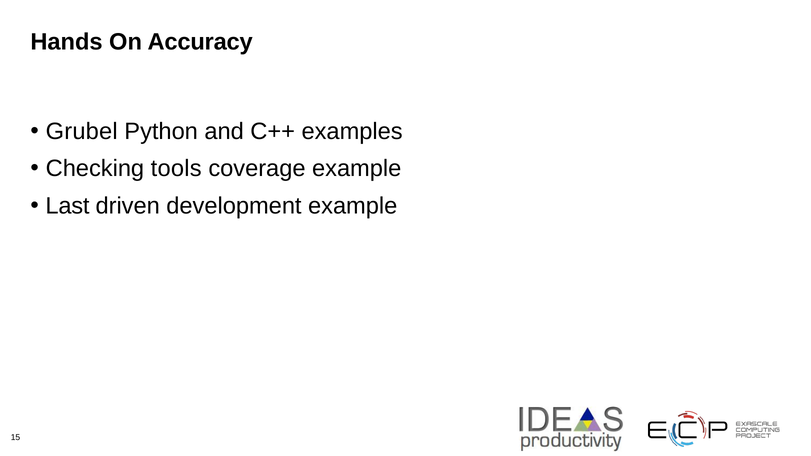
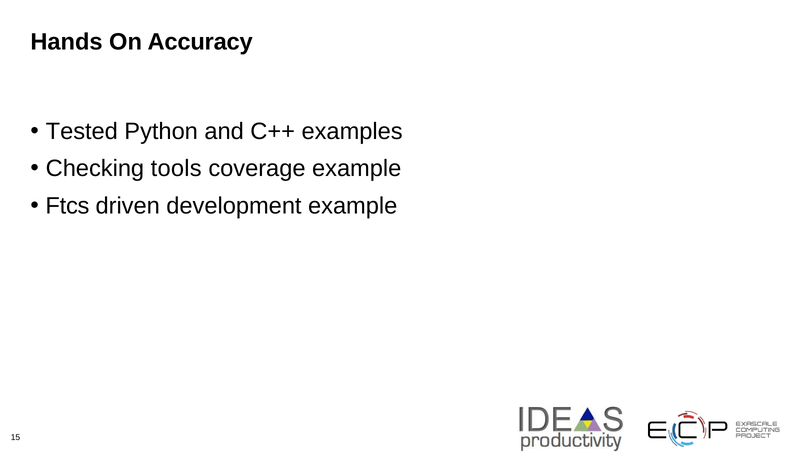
Grubel: Grubel -> Tested
Last: Last -> Ftcs
